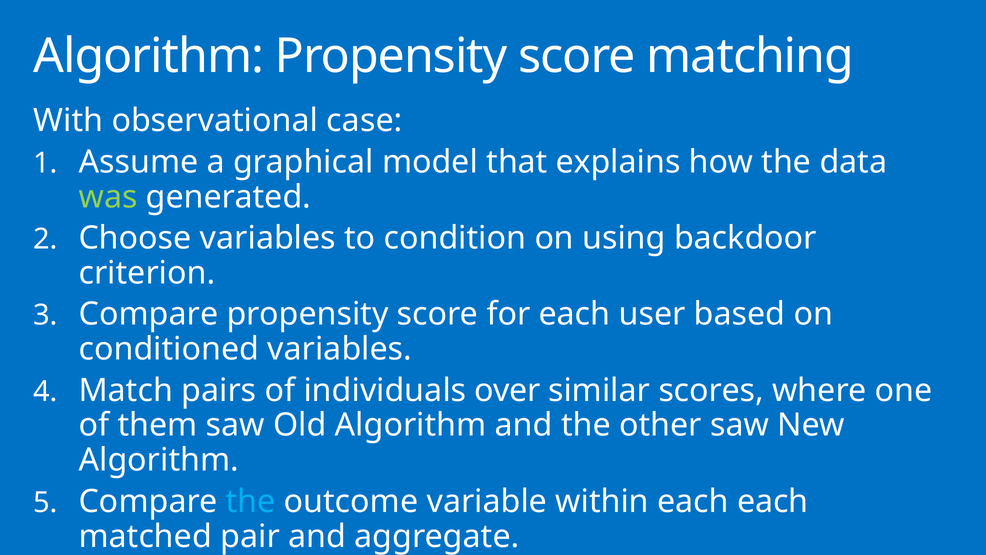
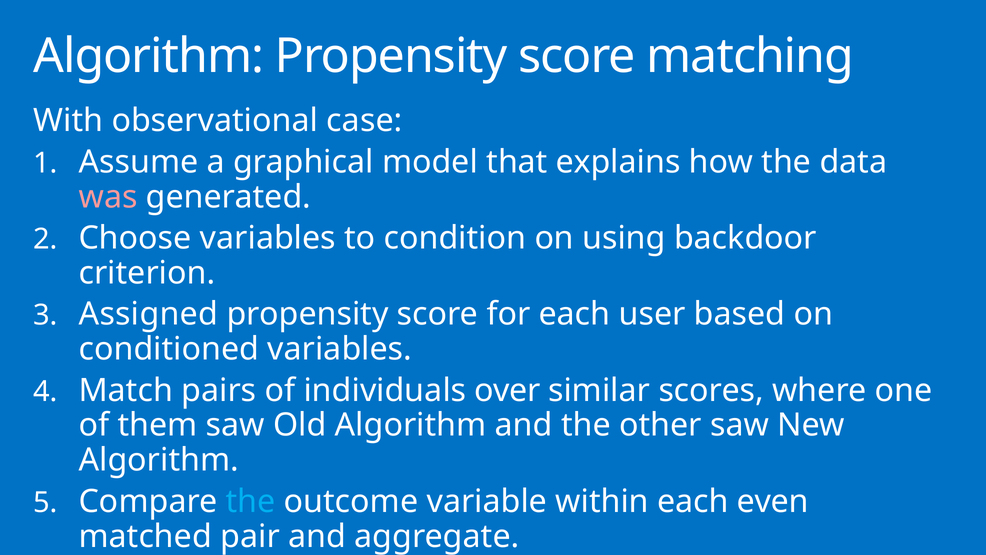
was colour: light green -> pink
Compare at (148, 314): Compare -> Assigned
each each: each -> even
